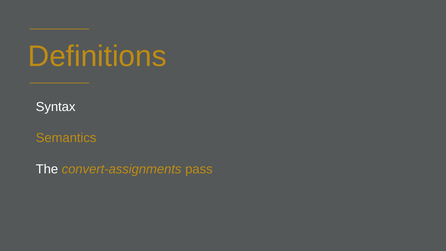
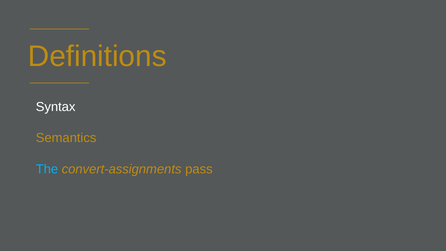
The colour: white -> light blue
